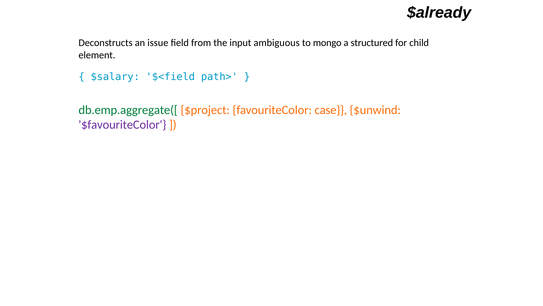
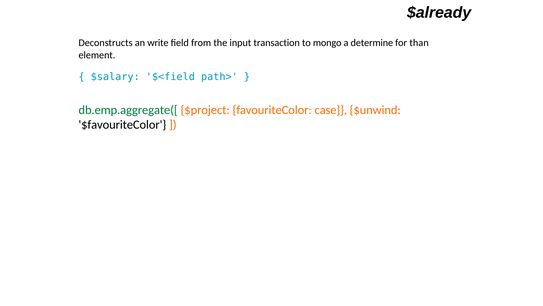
issue: issue -> write
ambiguous: ambiguous -> transaction
structured: structured -> determine
child: child -> than
$favouriteColor colour: purple -> black
